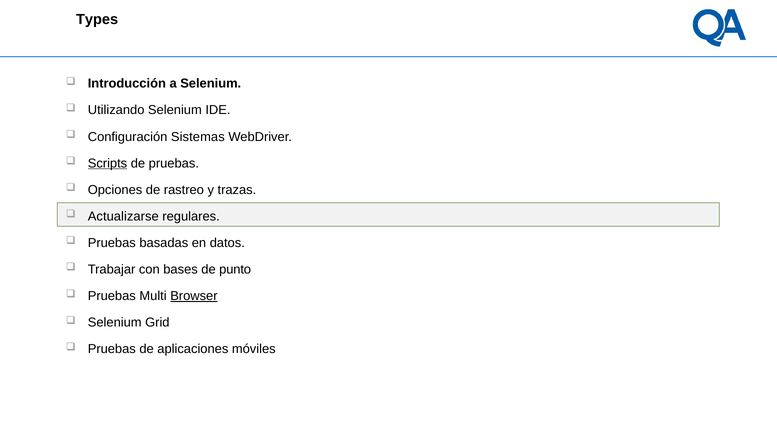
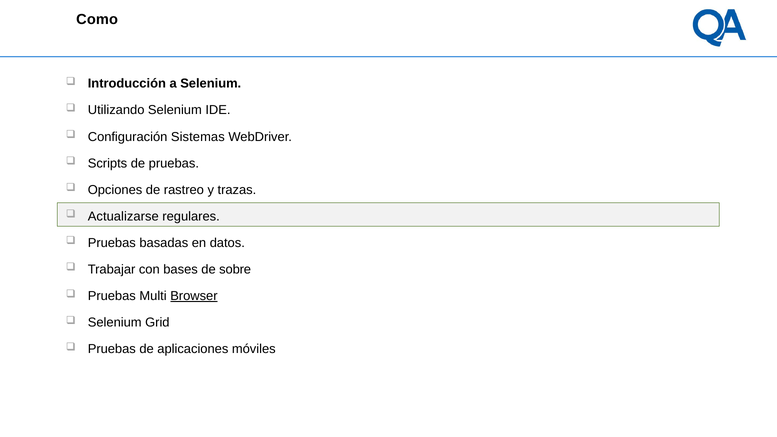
Types: Types -> Como
Scripts underline: present -> none
punto: punto -> sobre
